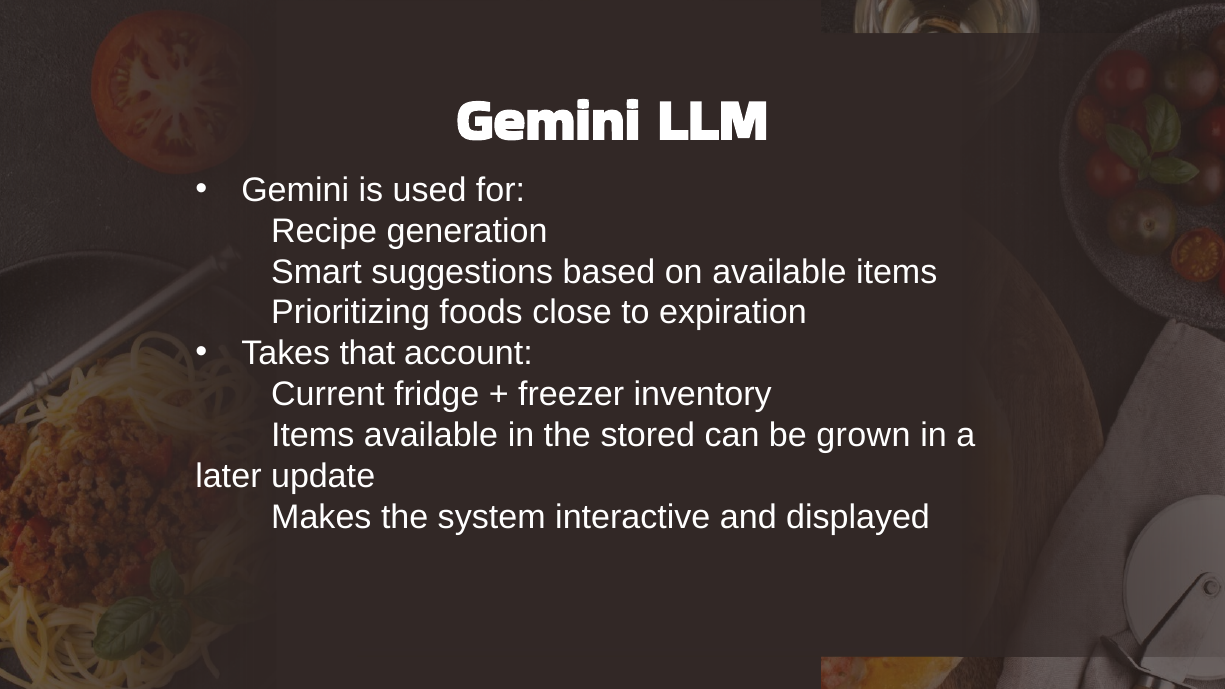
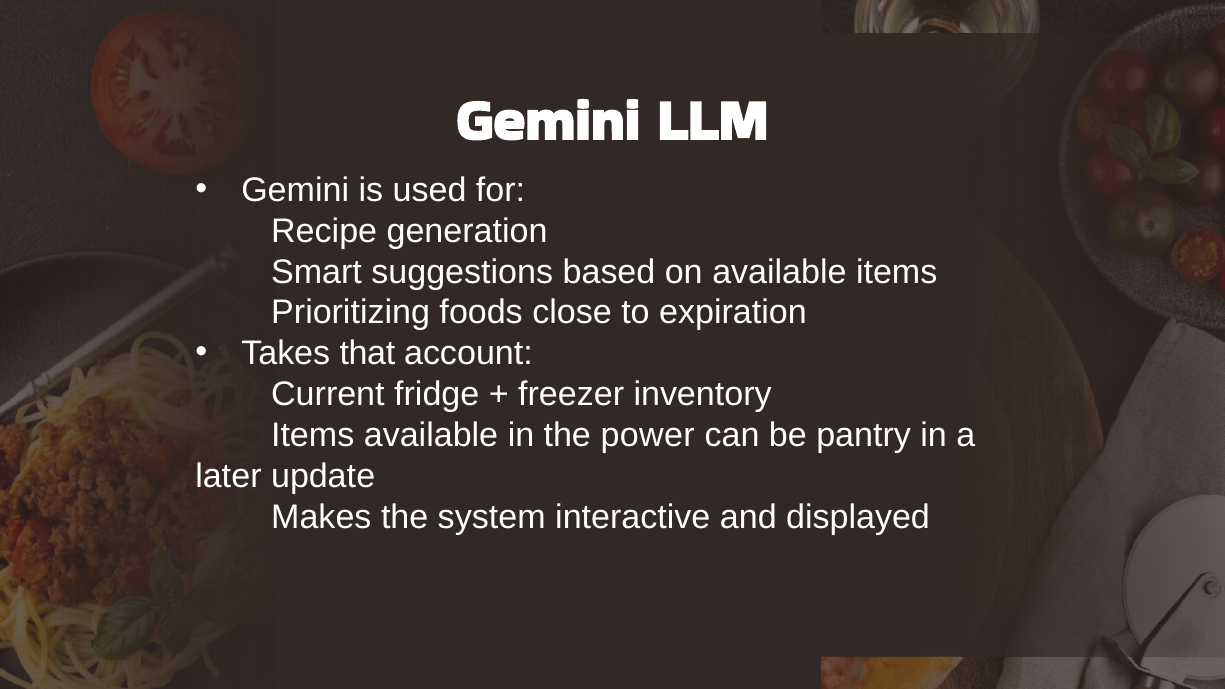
stored: stored -> power
grown: grown -> pantry
